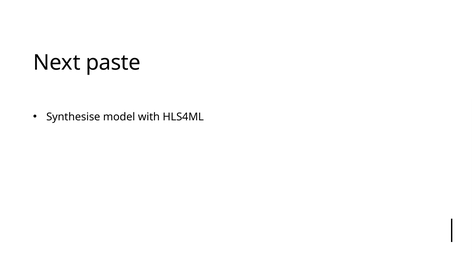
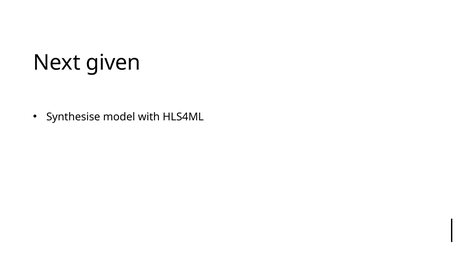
paste: paste -> given
